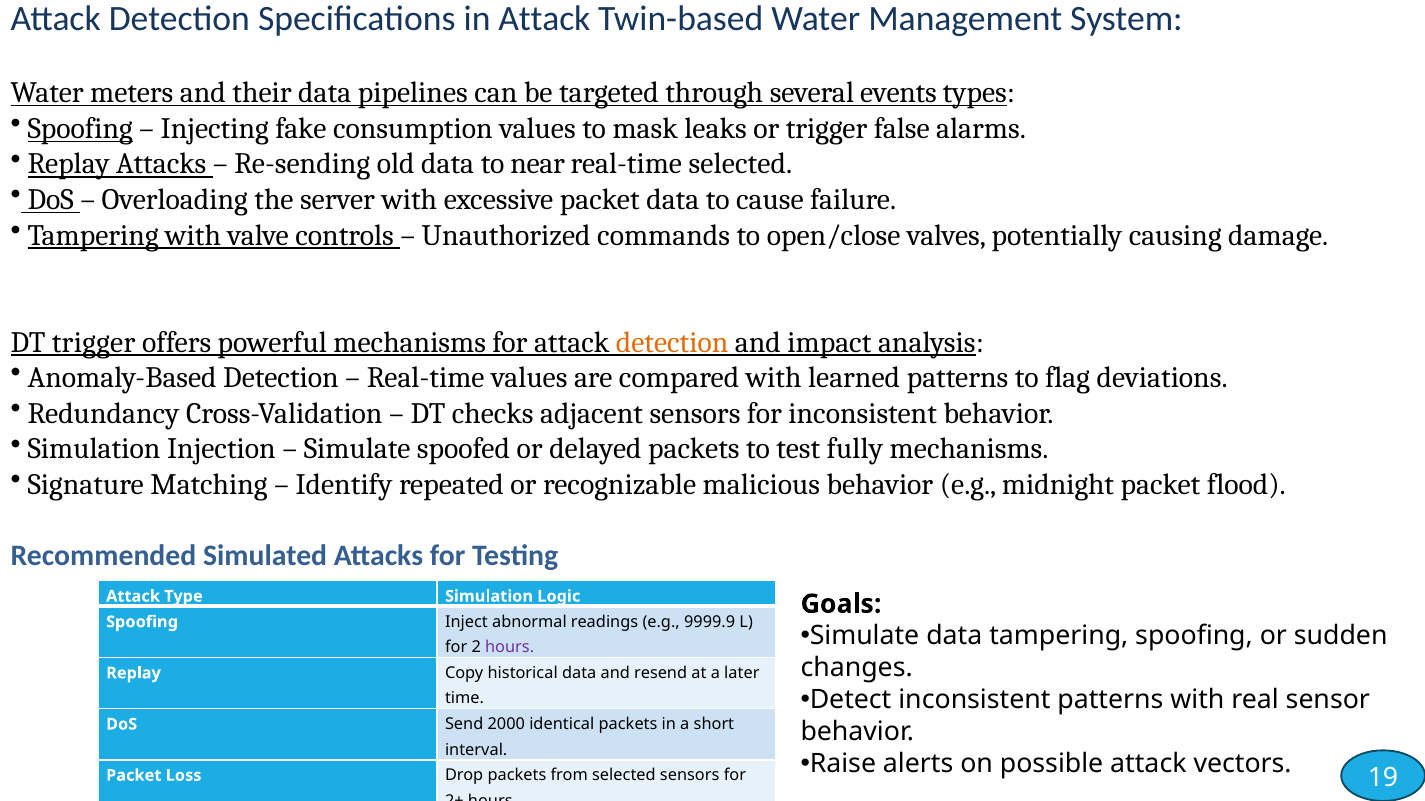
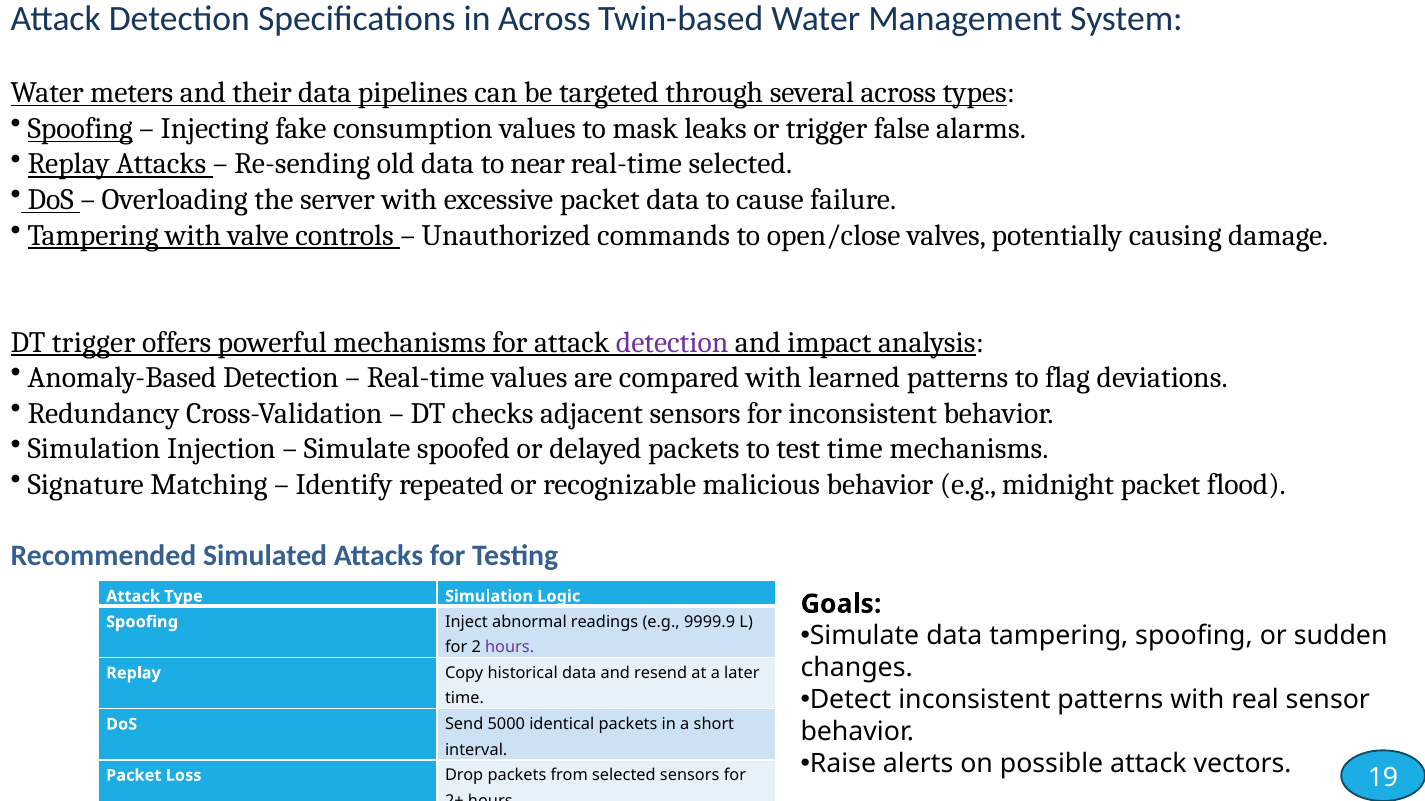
in Attack: Attack -> Across
several events: events -> across
detection at (672, 342) colour: orange -> purple
test fully: fully -> time
2000: 2000 -> 5000
